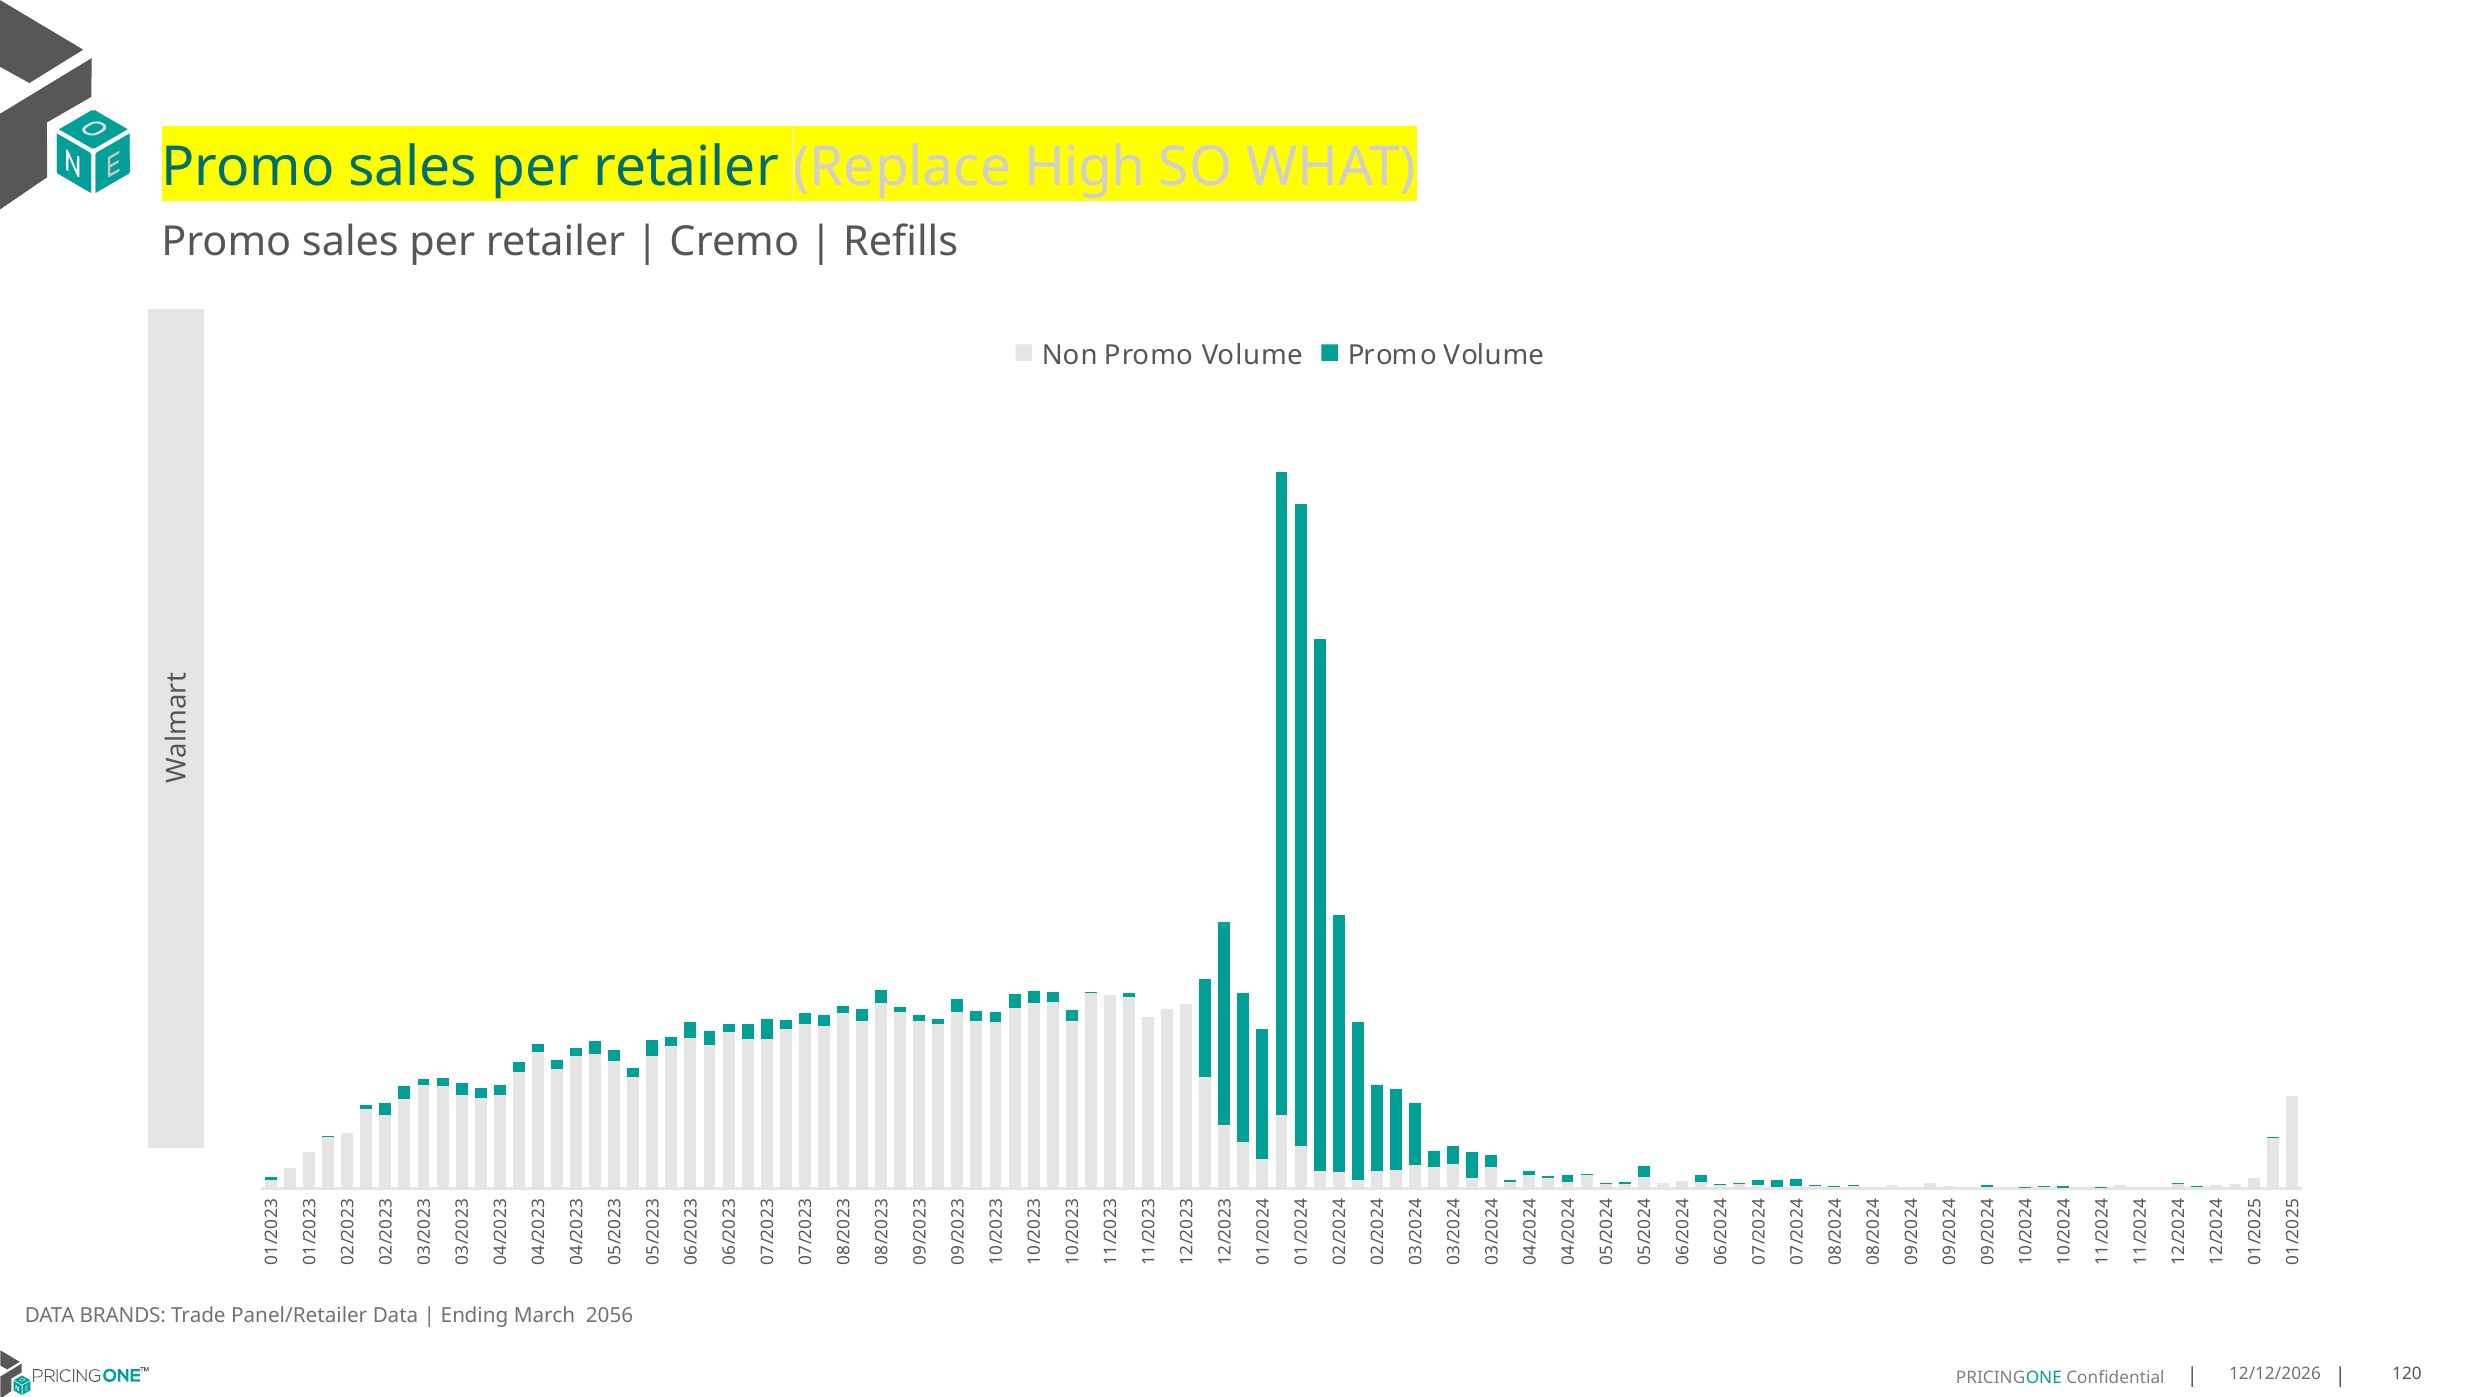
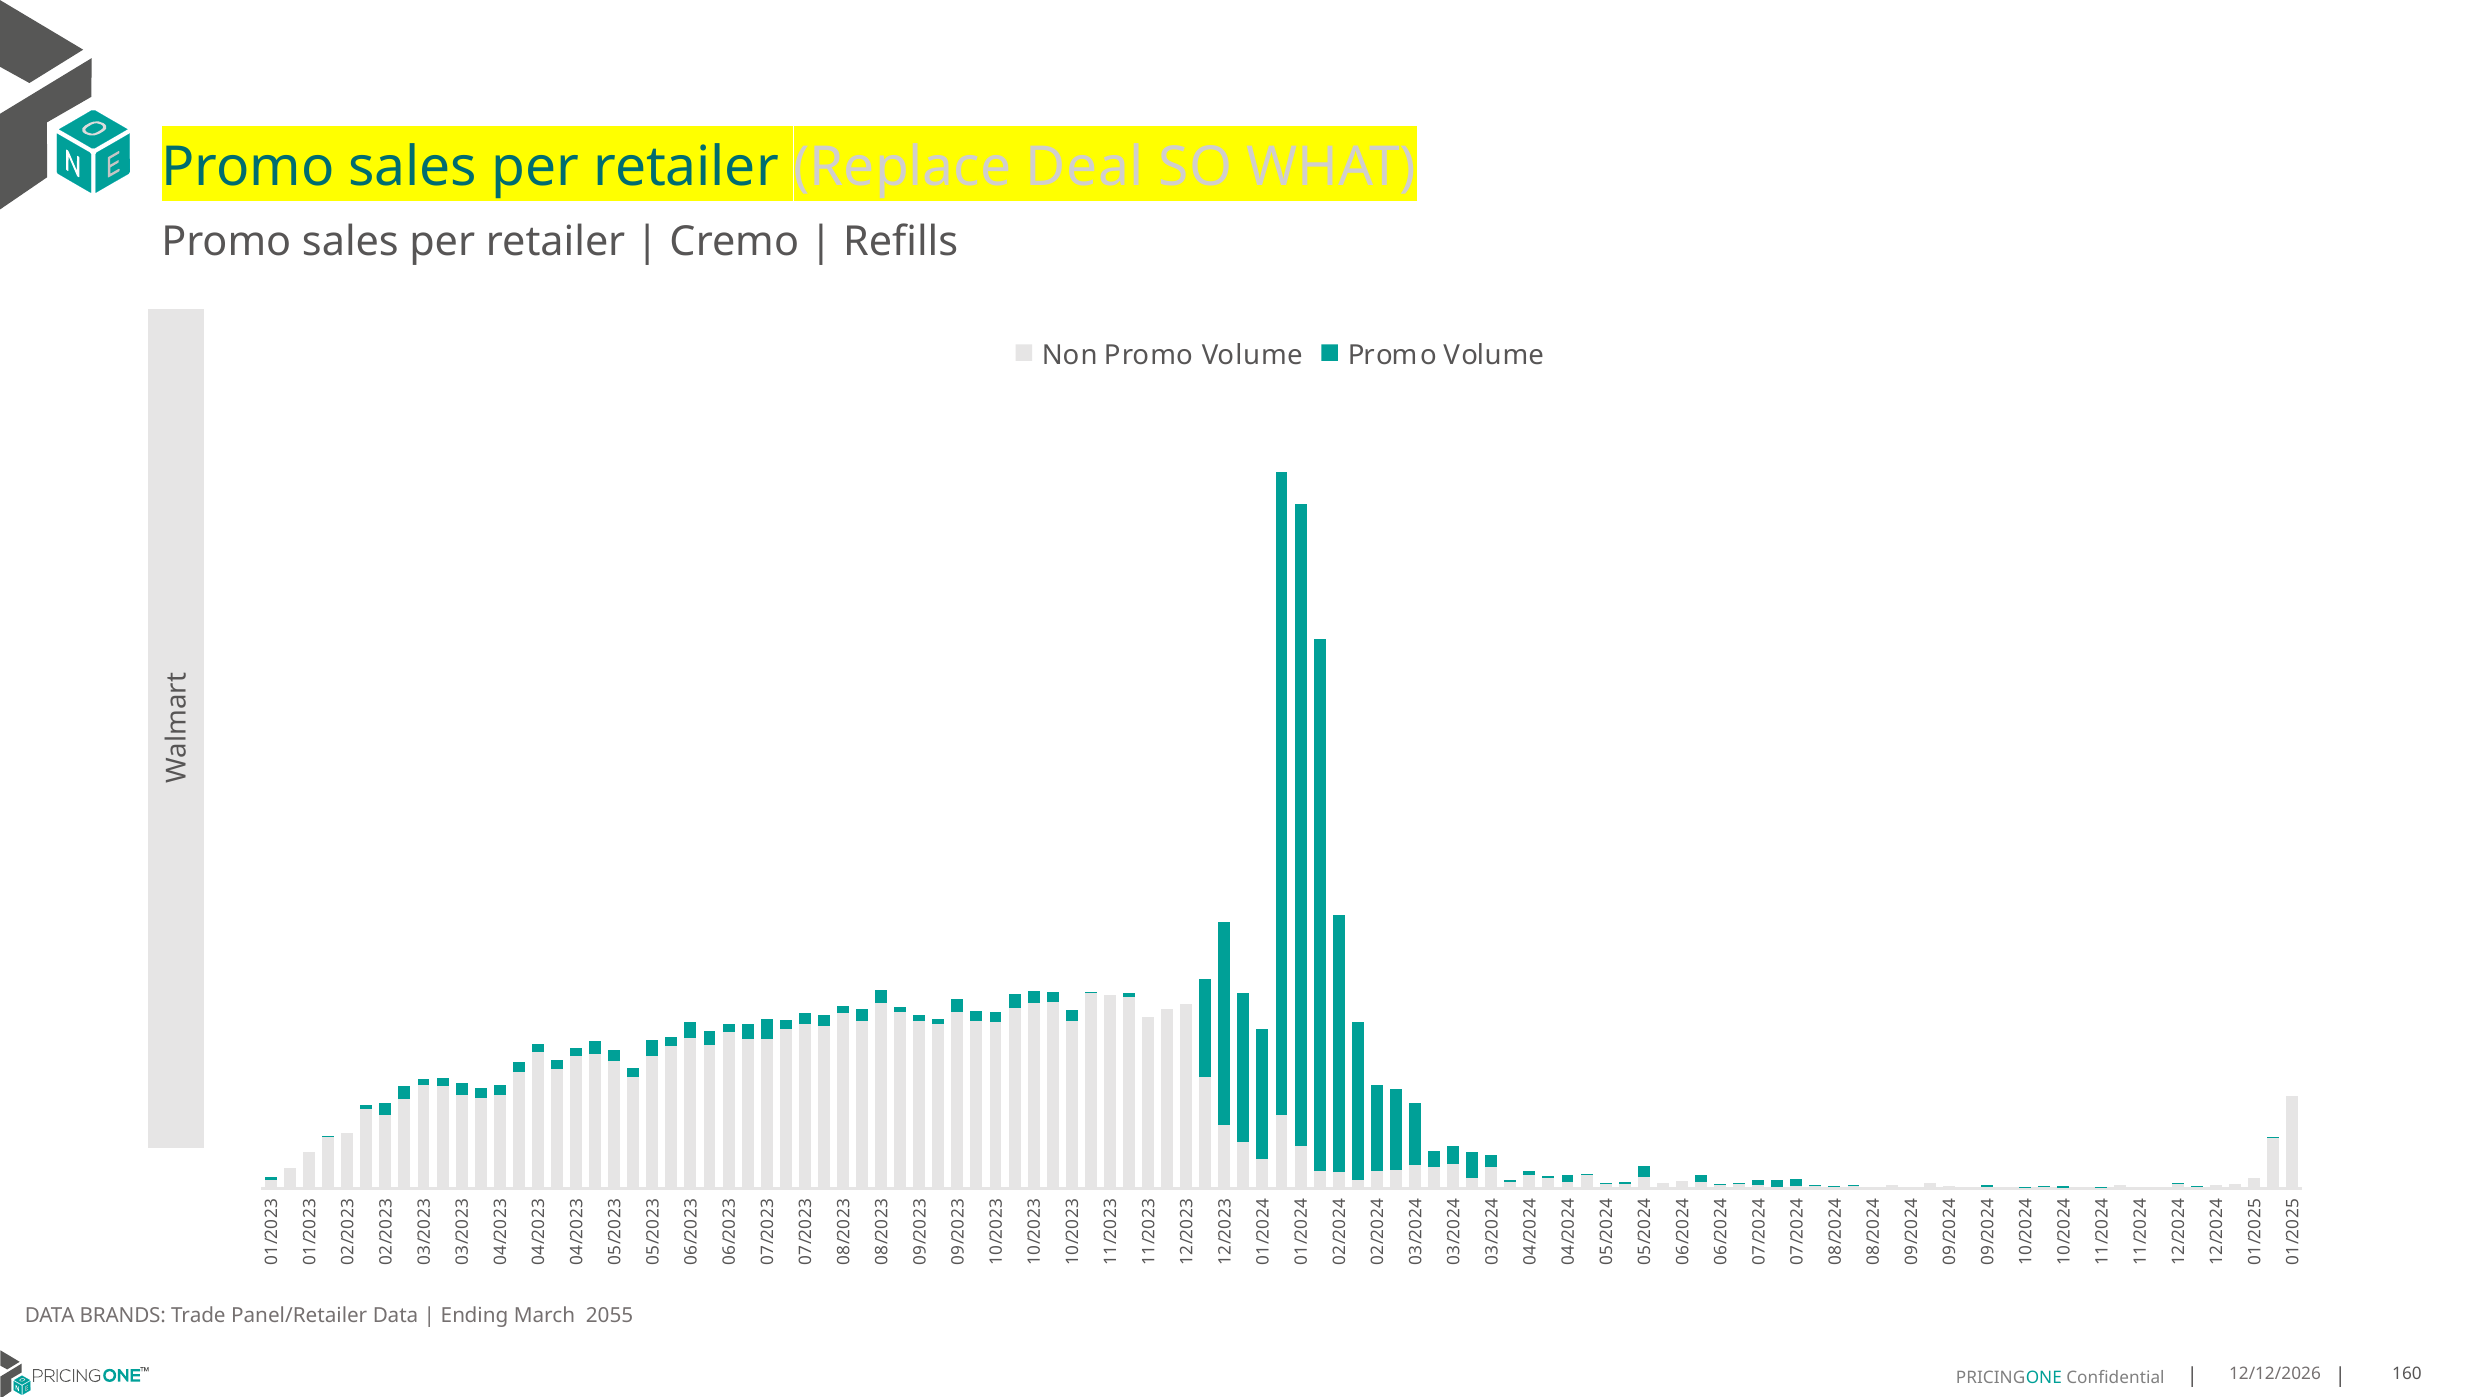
High: High -> Deal
2056: 2056 -> 2055
120: 120 -> 160
